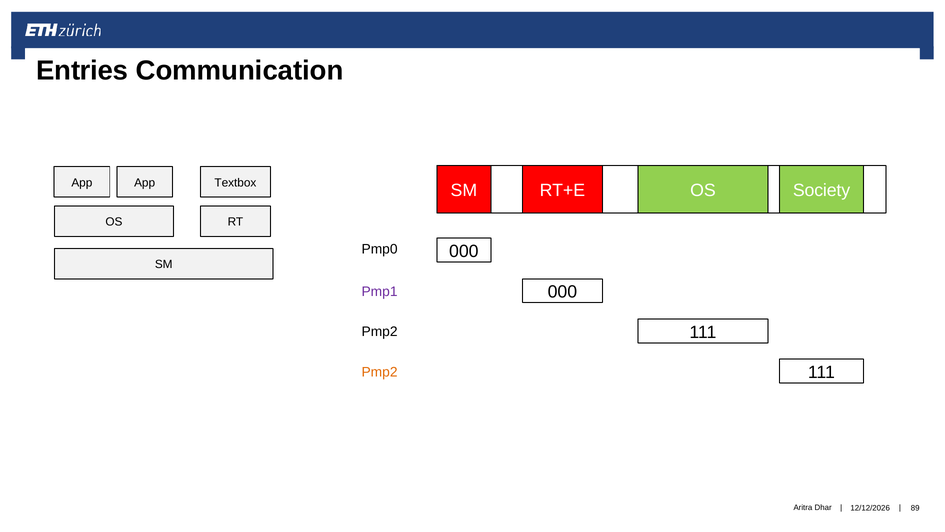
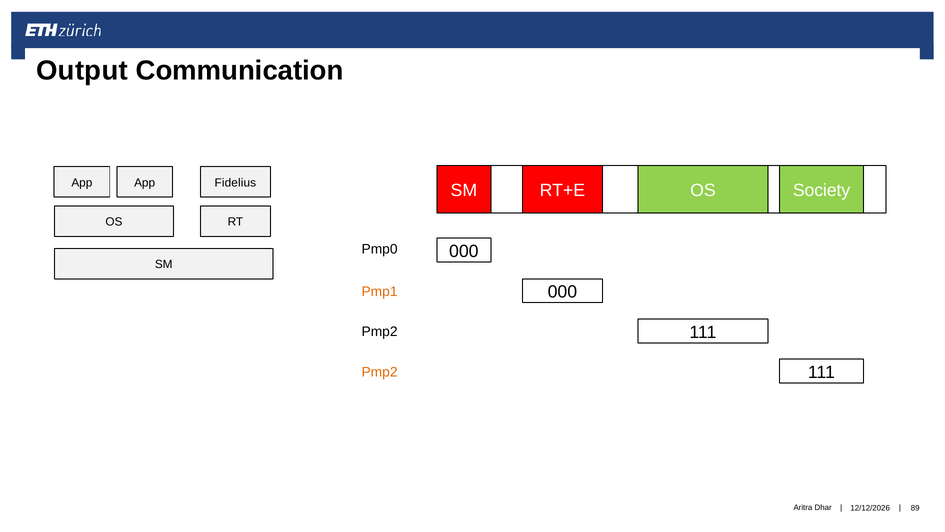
Entries: Entries -> Output
Textbox: Textbox -> Fidelius
Pmp1 colour: purple -> orange
